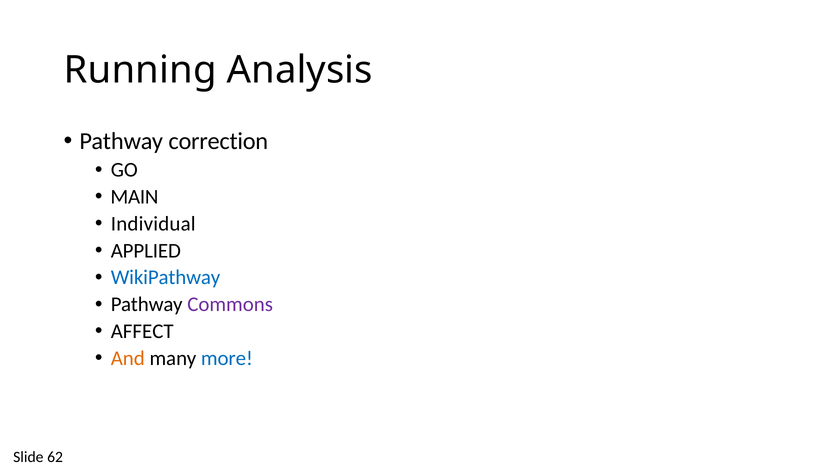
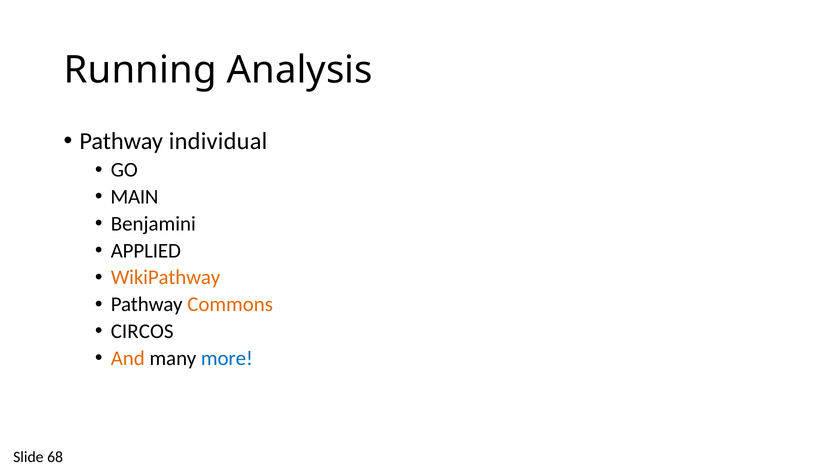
correction: correction -> individual
Individual: Individual -> Benjamini
WikiPathway colour: blue -> orange
Commons colour: purple -> orange
AFFECT: AFFECT -> CIRCOS
62: 62 -> 68
